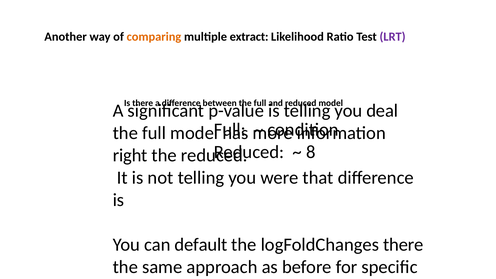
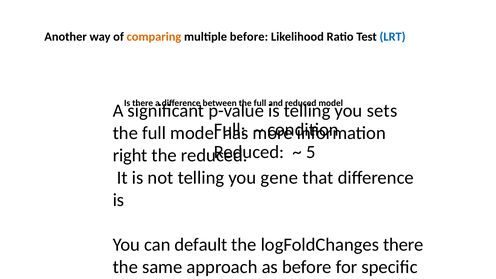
multiple extract: extract -> before
LRT colour: purple -> blue
deal: deal -> sets
8: 8 -> 5
were: were -> gene
